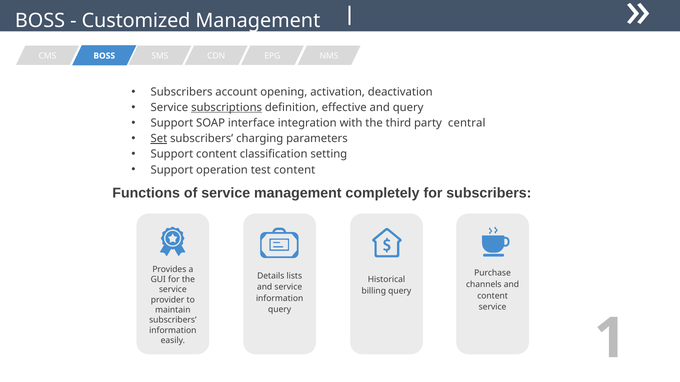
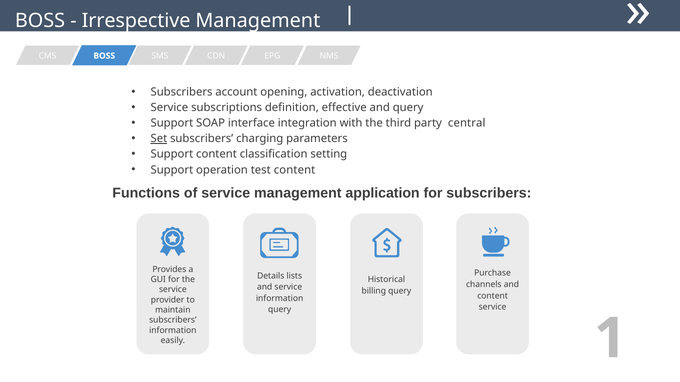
Customized: Customized -> Irrespective
subscriptions underline: present -> none
completely: completely -> application
